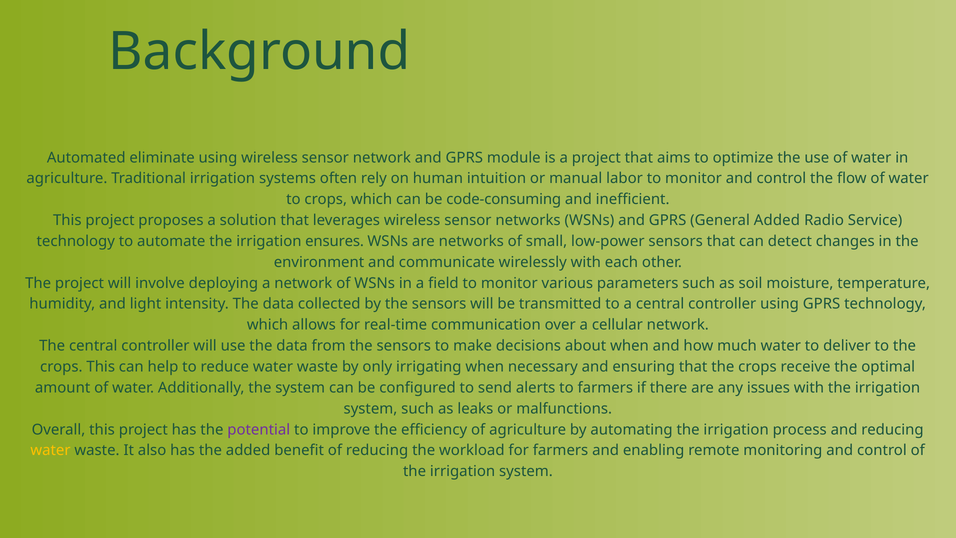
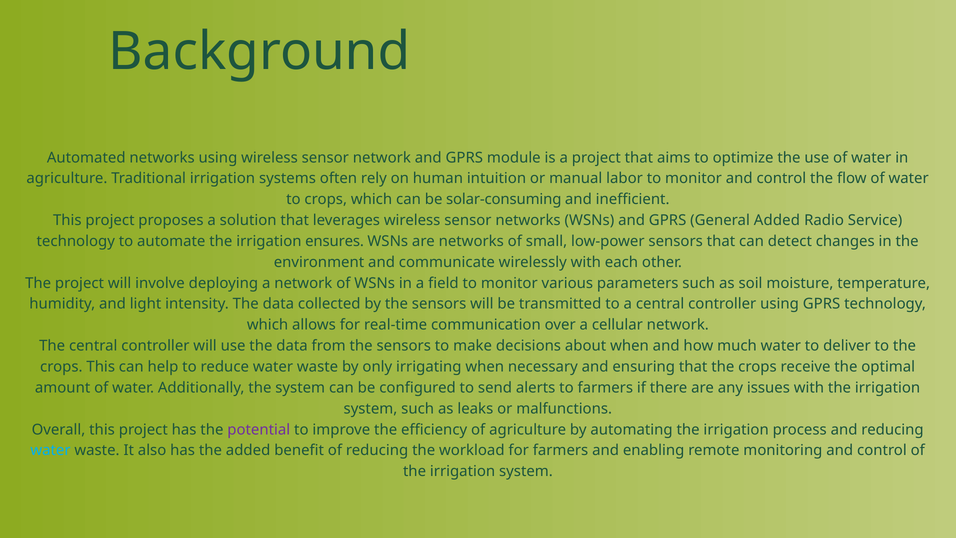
Automated eliminate: eliminate -> networks
code-consuming: code-consuming -> solar-consuming
water at (50, 450) colour: yellow -> light blue
